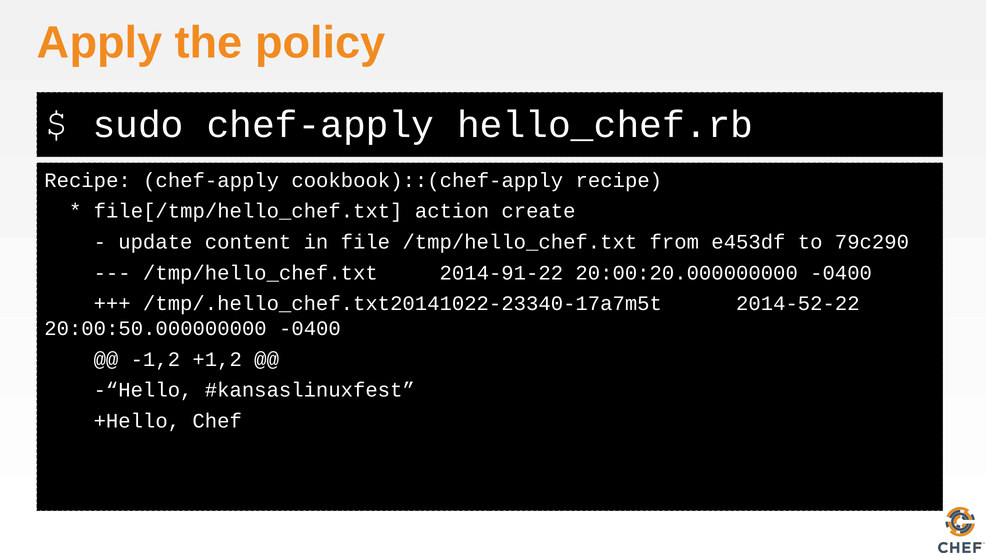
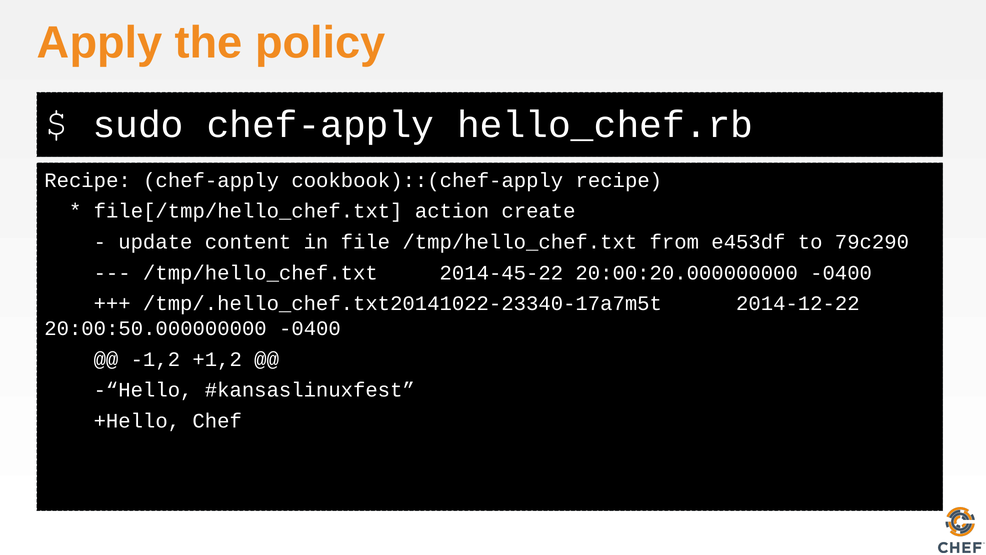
2014-91-22: 2014-91-22 -> 2014-45-22
2014-52-22: 2014-52-22 -> 2014-12-22
